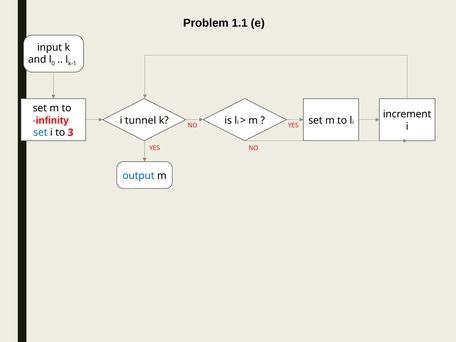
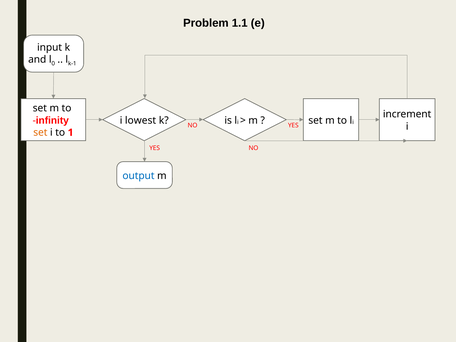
tunnel: tunnel -> lowest
set at (40, 133) colour: blue -> orange
3: 3 -> 1
